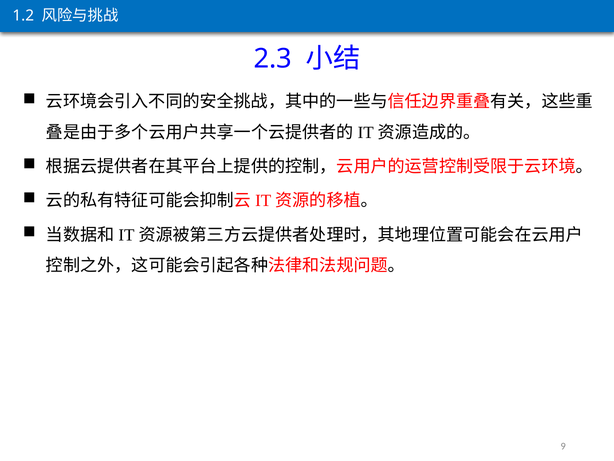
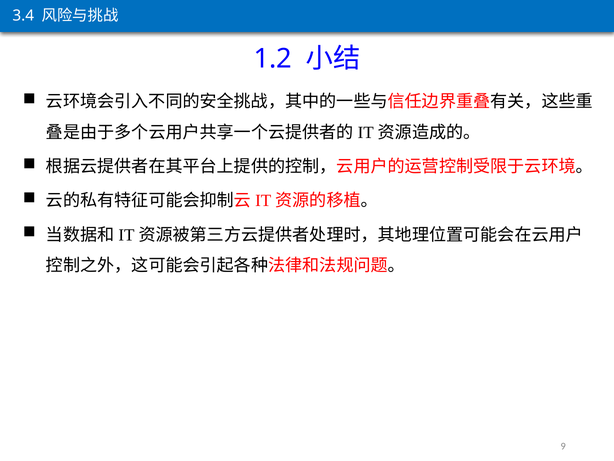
1.2: 1.2 -> 3.4
2.3: 2.3 -> 1.2
